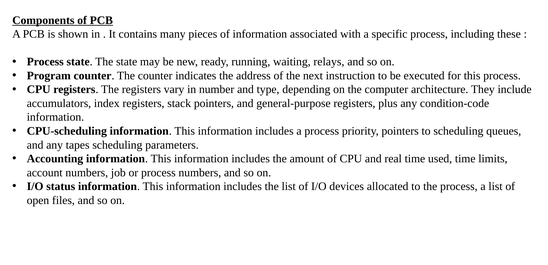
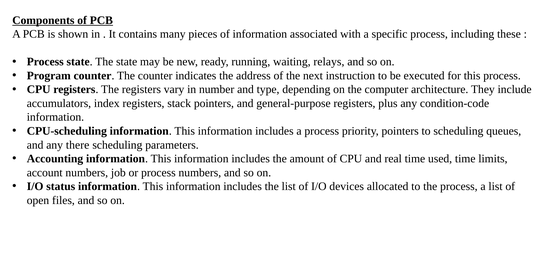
tapes: tapes -> there
